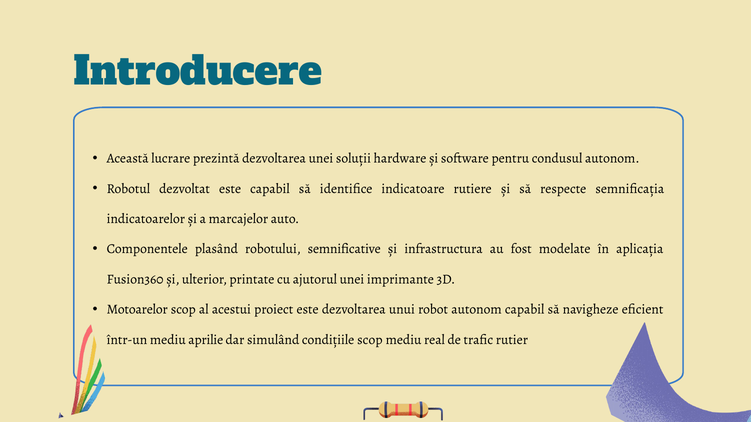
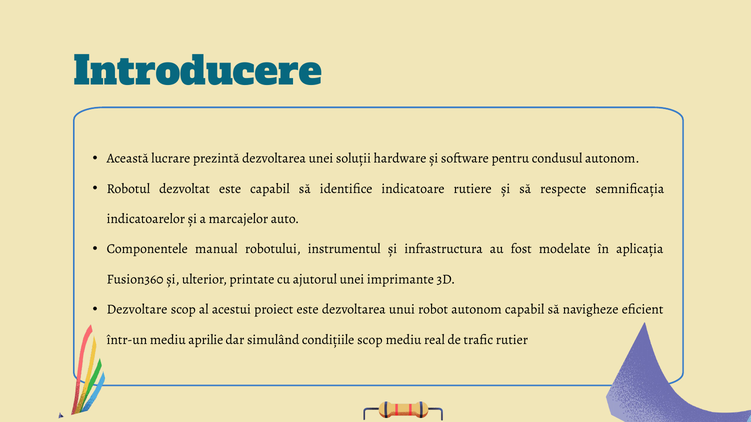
plasând: plasând -> manual
semnificative: semnificative -> instrumentul
Motoarelor: Motoarelor -> Dezvoltare
